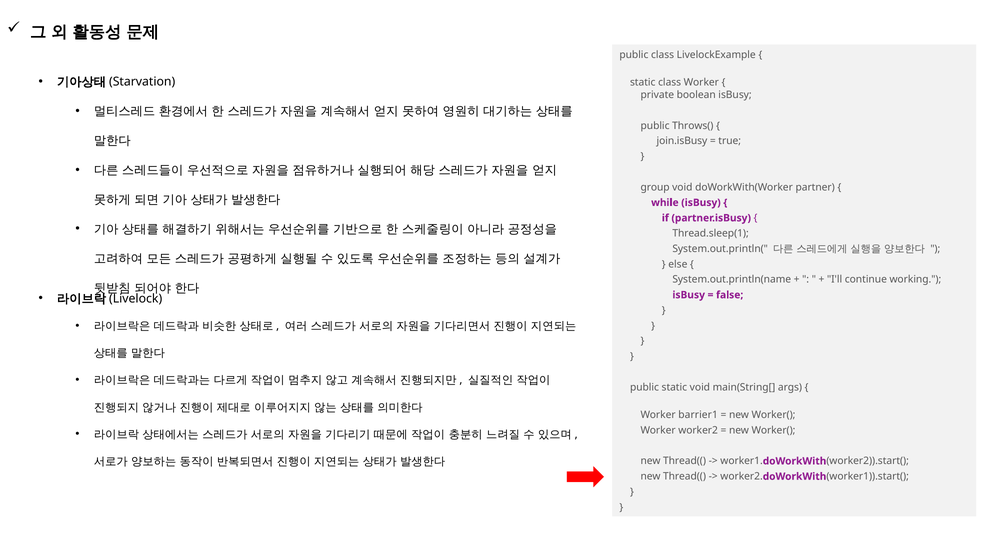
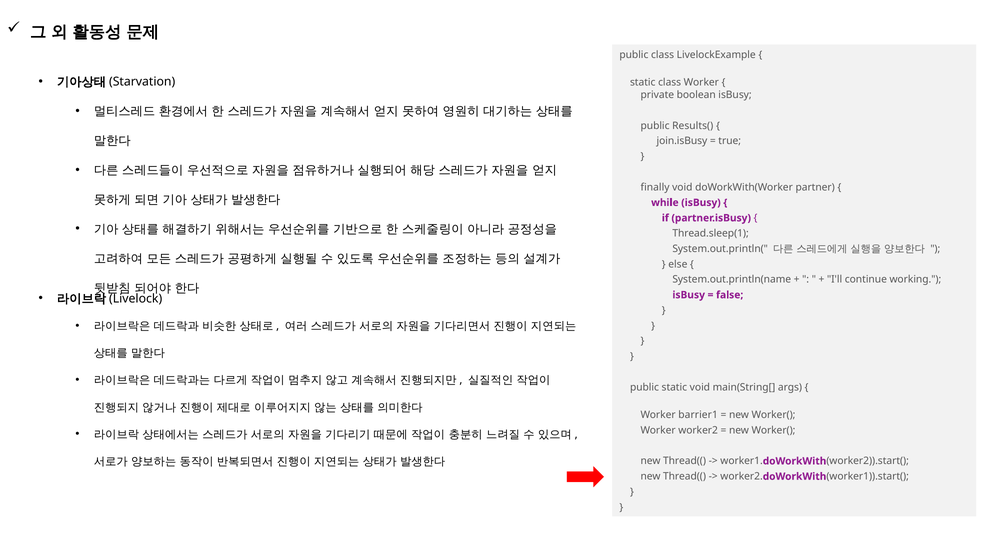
Throws(: Throws( -> Results(
group: group -> finally
